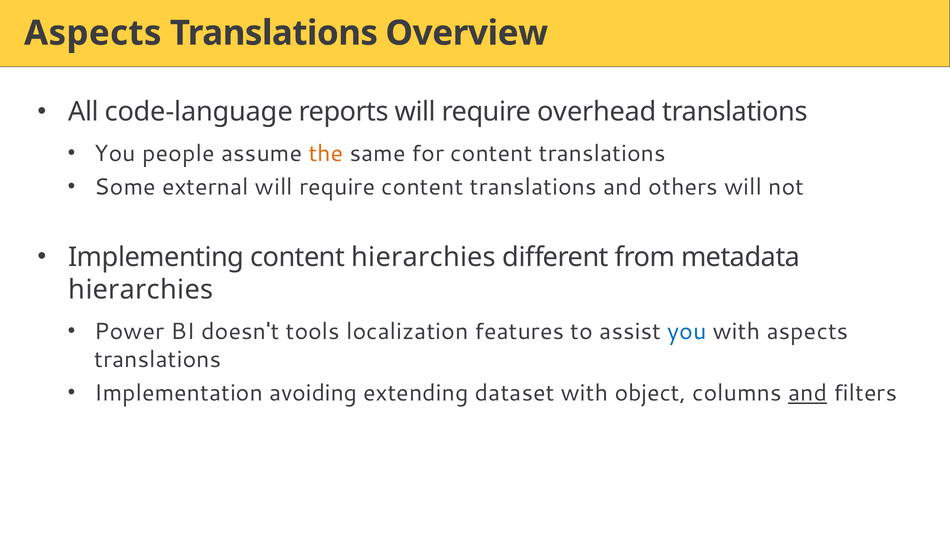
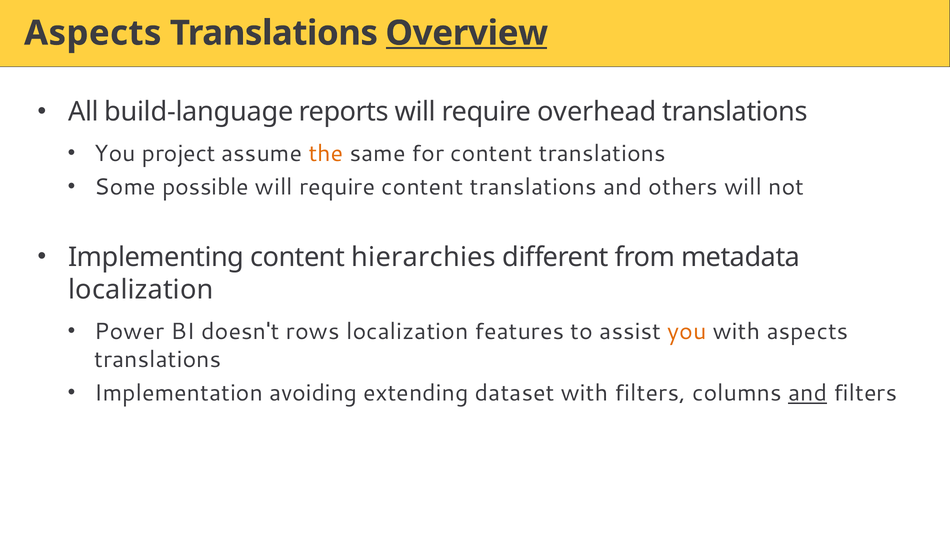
Overview underline: none -> present
code-language: code-language -> build-language
people: people -> project
external: external -> possible
hierarchies at (141, 290): hierarchies -> localization
tools: tools -> rows
you at (687, 332) colour: blue -> orange
with object: object -> filters
